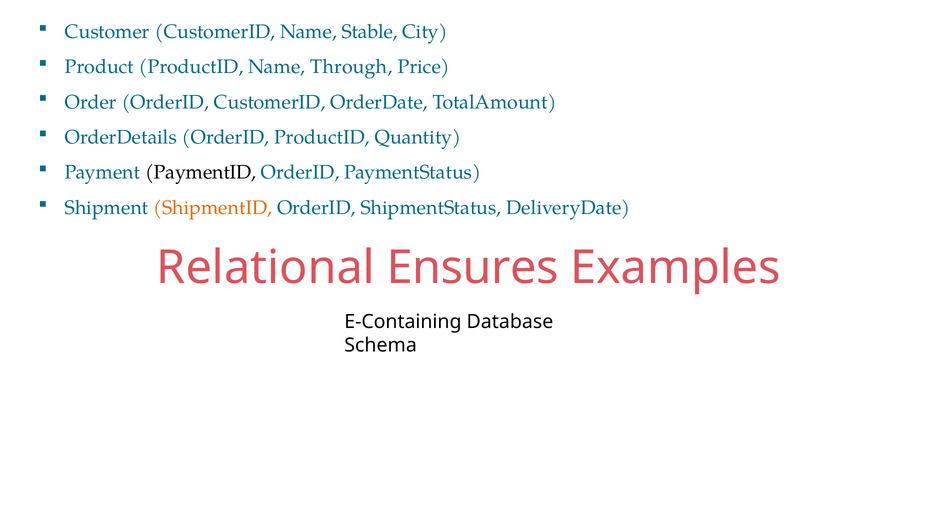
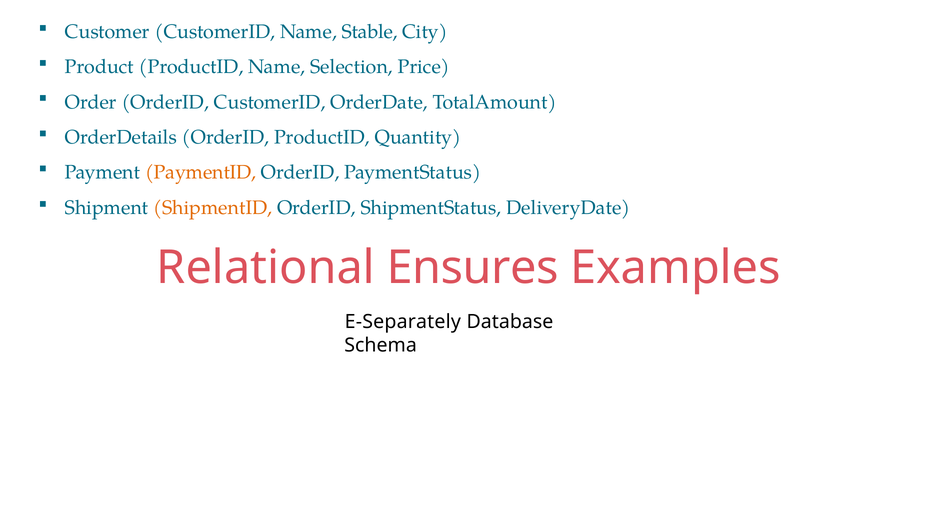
Through: Through -> Selection
PaymentID colour: black -> orange
E-Containing: E-Containing -> E-Separately
